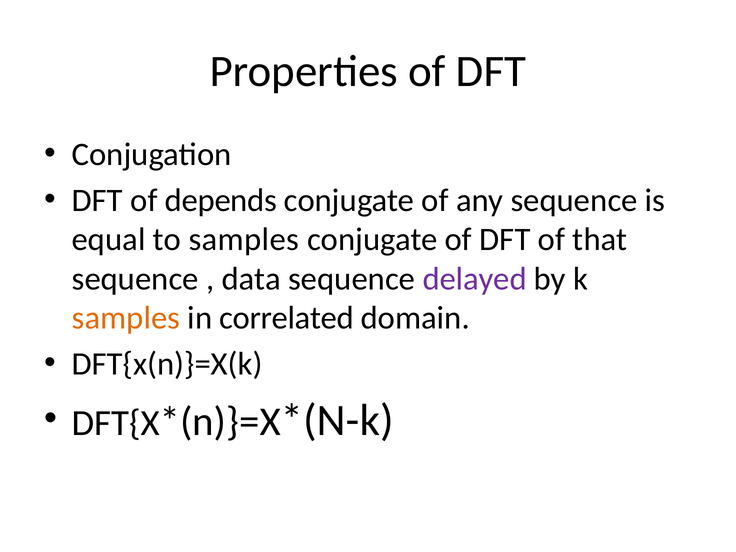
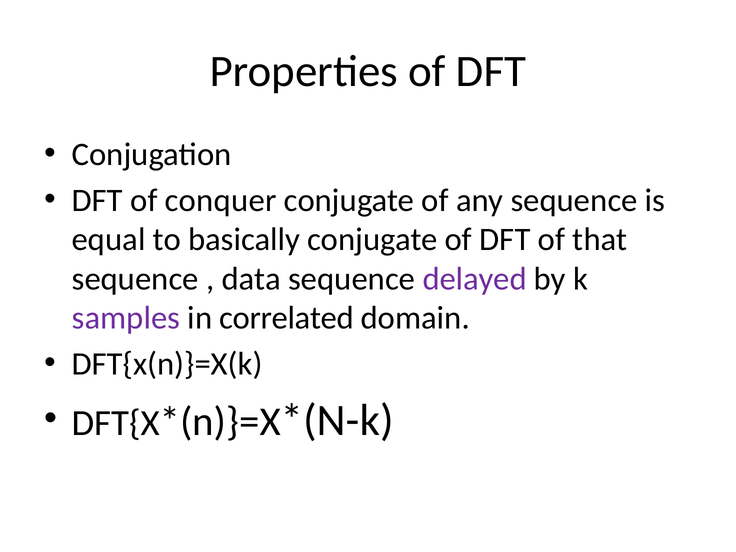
depends: depends -> conquer
to samples: samples -> basically
samples at (126, 318) colour: orange -> purple
